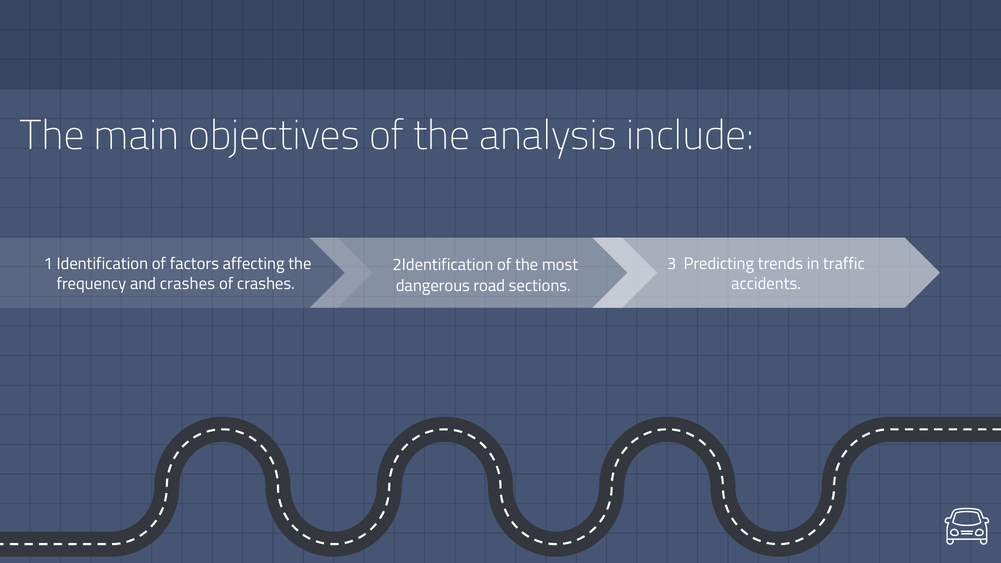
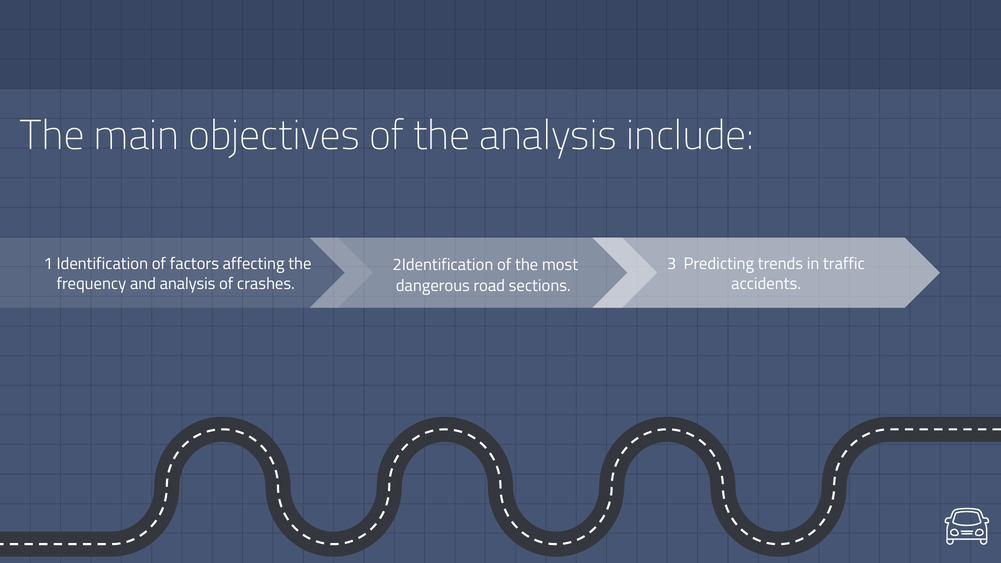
and crashes: crashes -> analysis
